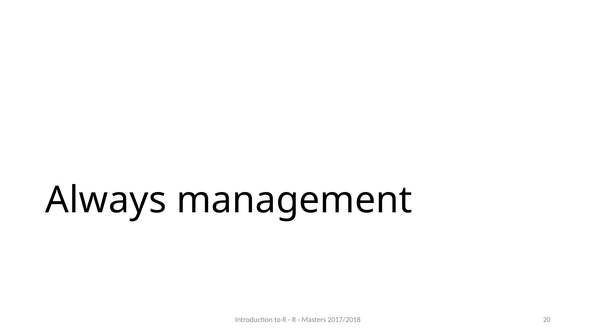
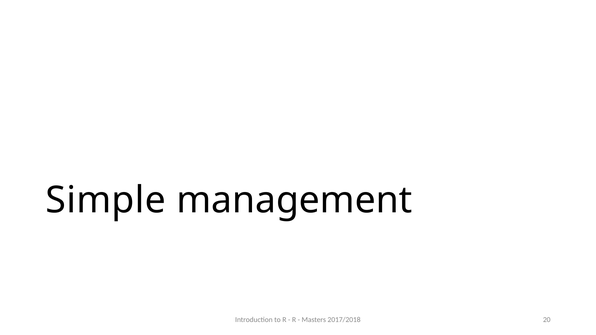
Always: Always -> Simple
